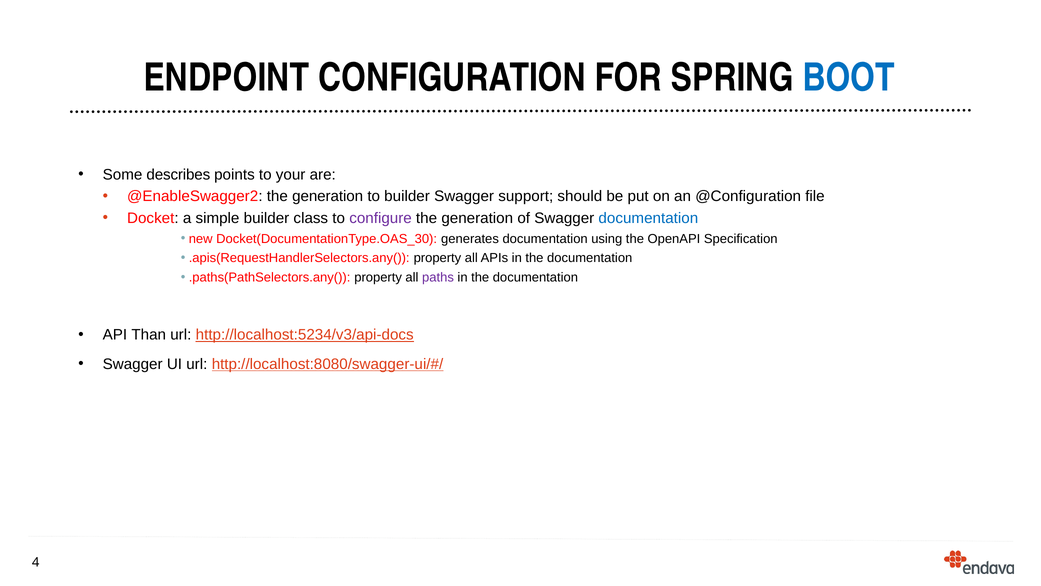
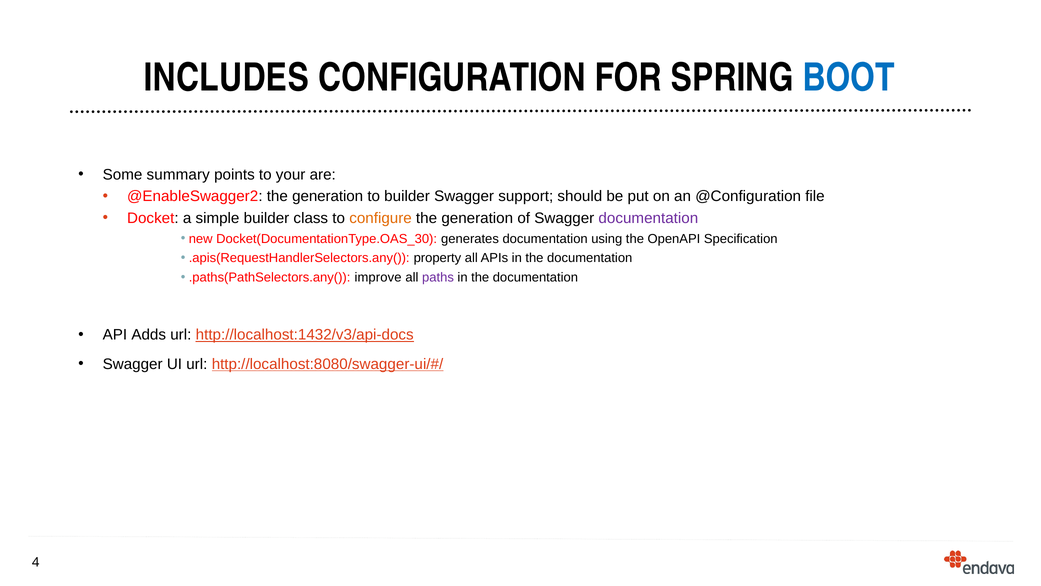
ENDPOINT: ENDPOINT -> INCLUDES
describes: describes -> summary
configure colour: purple -> orange
documentation at (648, 218) colour: blue -> purple
.paths(PathSelectors.any( property: property -> improve
Than: Than -> Adds
http://localhost:5234/v3/api-docs: http://localhost:5234/v3/api-docs -> http://localhost:1432/v3/api-docs
